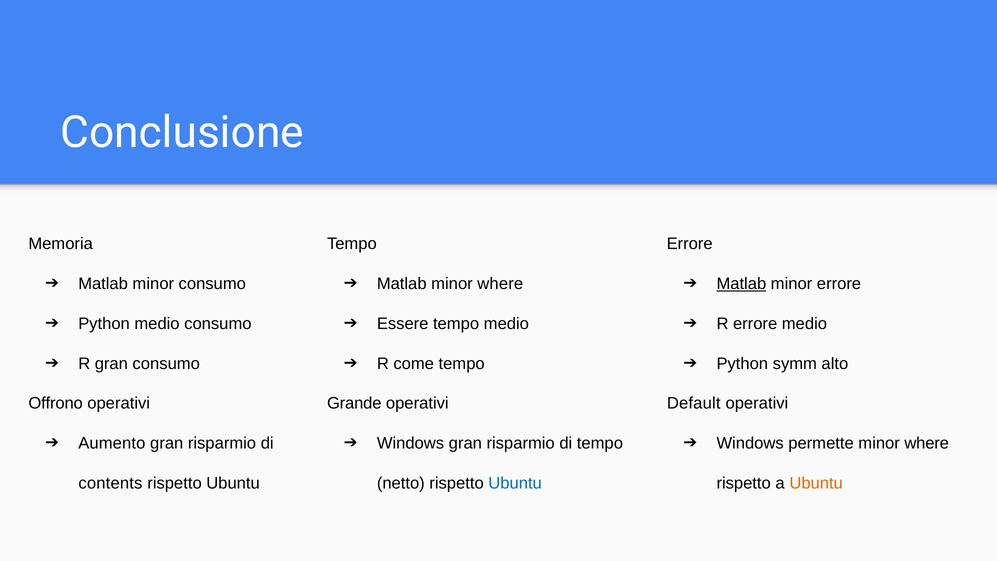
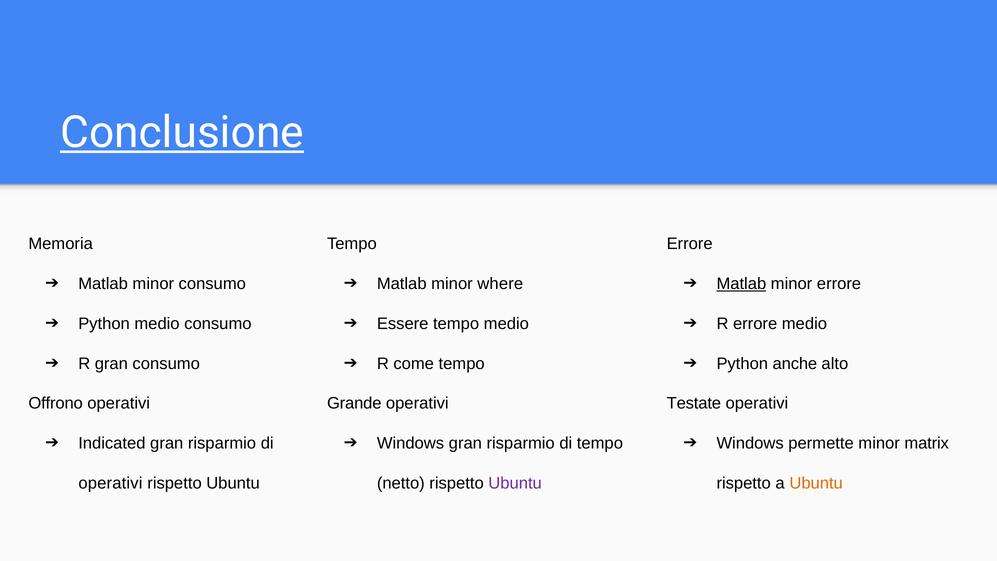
Conclusione underline: none -> present
symm: symm -> anche
Default: Default -> Testate
Aumento: Aumento -> Indicated
permette minor where: where -> matrix
contents at (110, 483): contents -> operativi
Ubuntu at (515, 483) colour: blue -> purple
